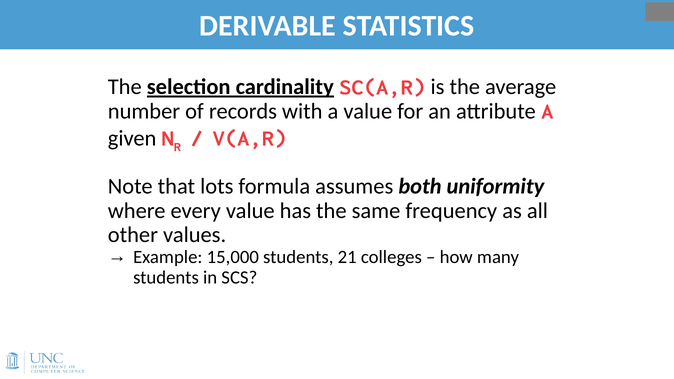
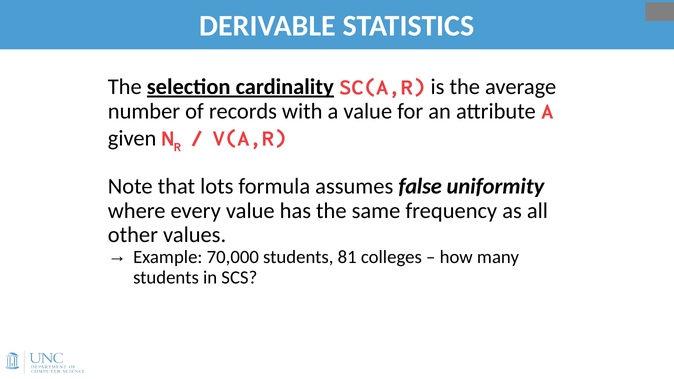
both: both -> false
15,000: 15,000 -> 70,000
21: 21 -> 81
